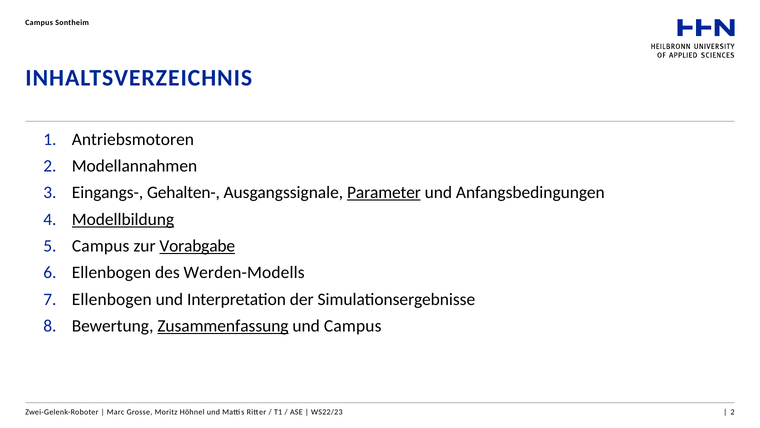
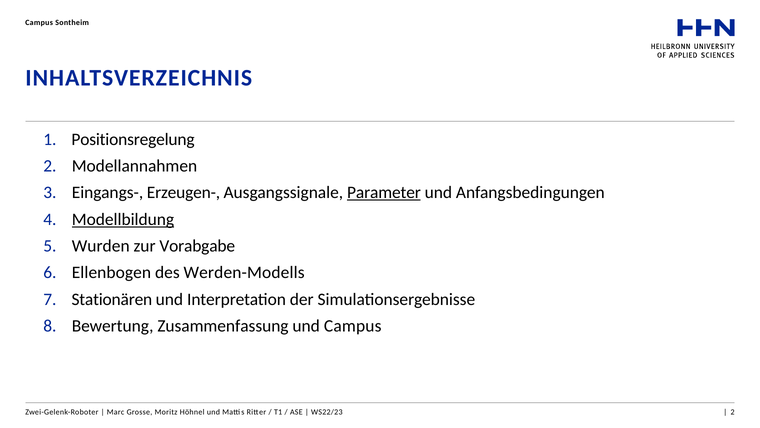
Antriebsmotoren: Antriebsmotoren -> Positionsregelung
Gehalten-: Gehalten- -> Erzeugen-
Campus at (101, 246): Campus -> Wurden
Vorabgabe underline: present -> none
Ellenbogen at (112, 299): Ellenbogen -> Stationären
Zusammenfassung underline: present -> none
